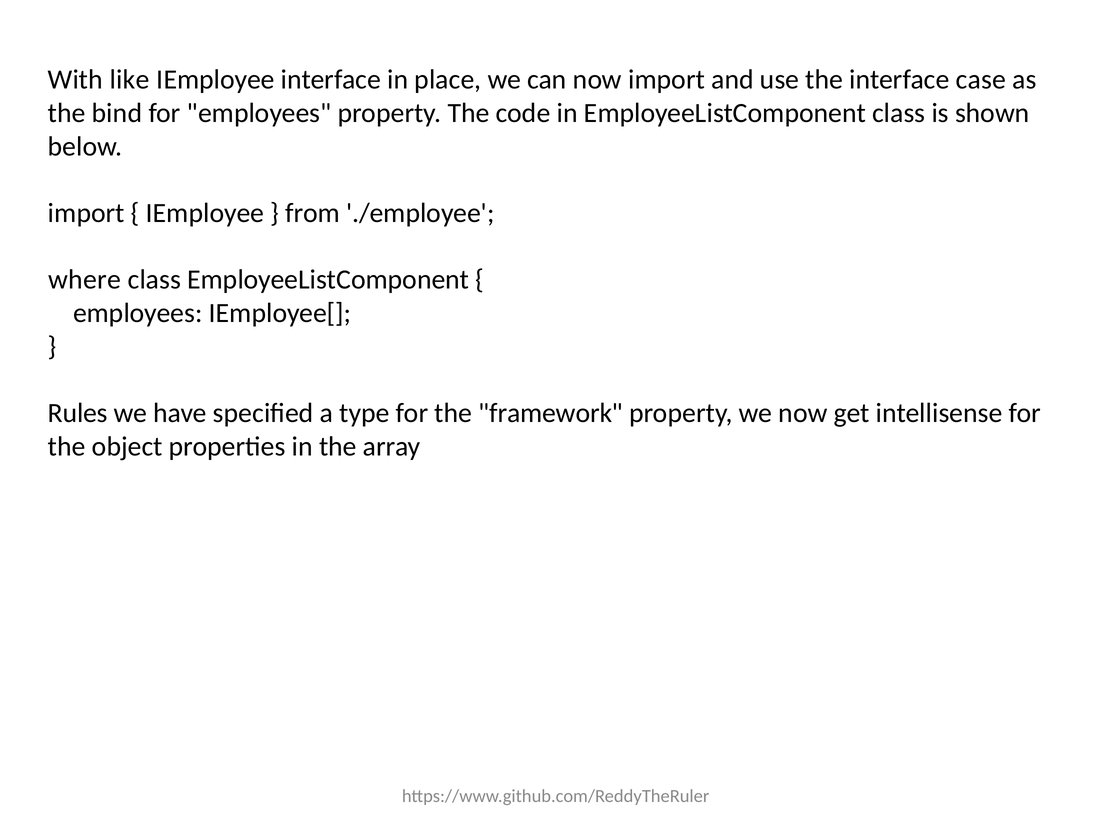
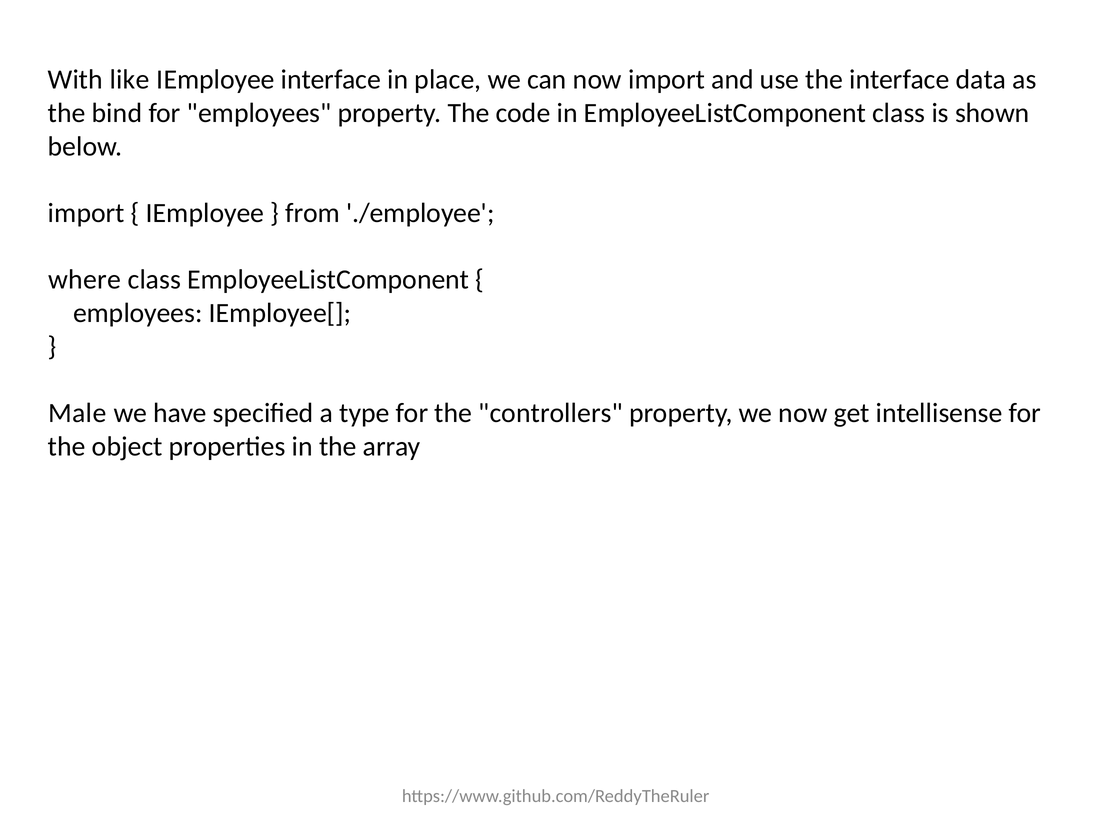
case: case -> data
Rules: Rules -> Male
framework: framework -> controllers
